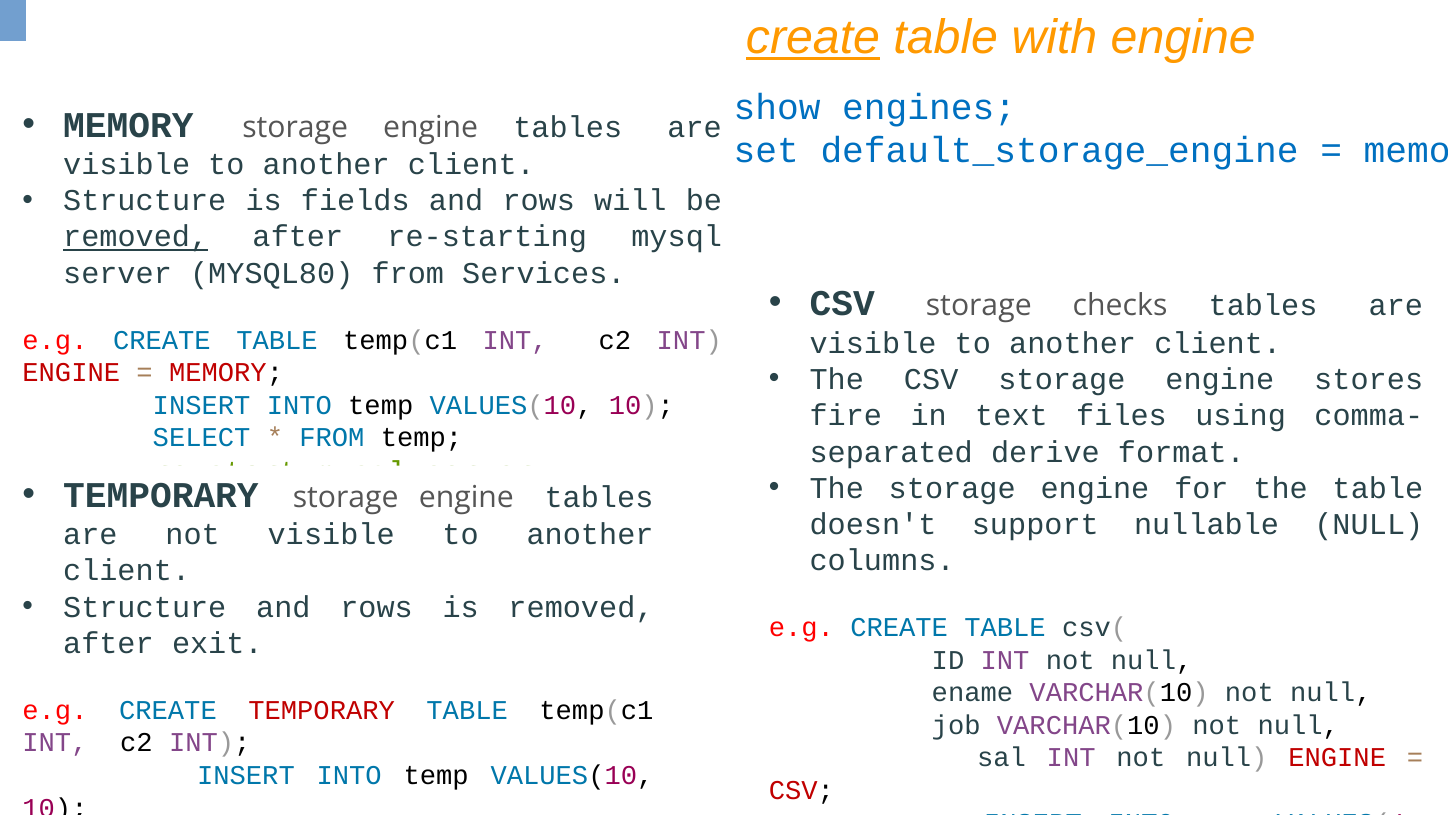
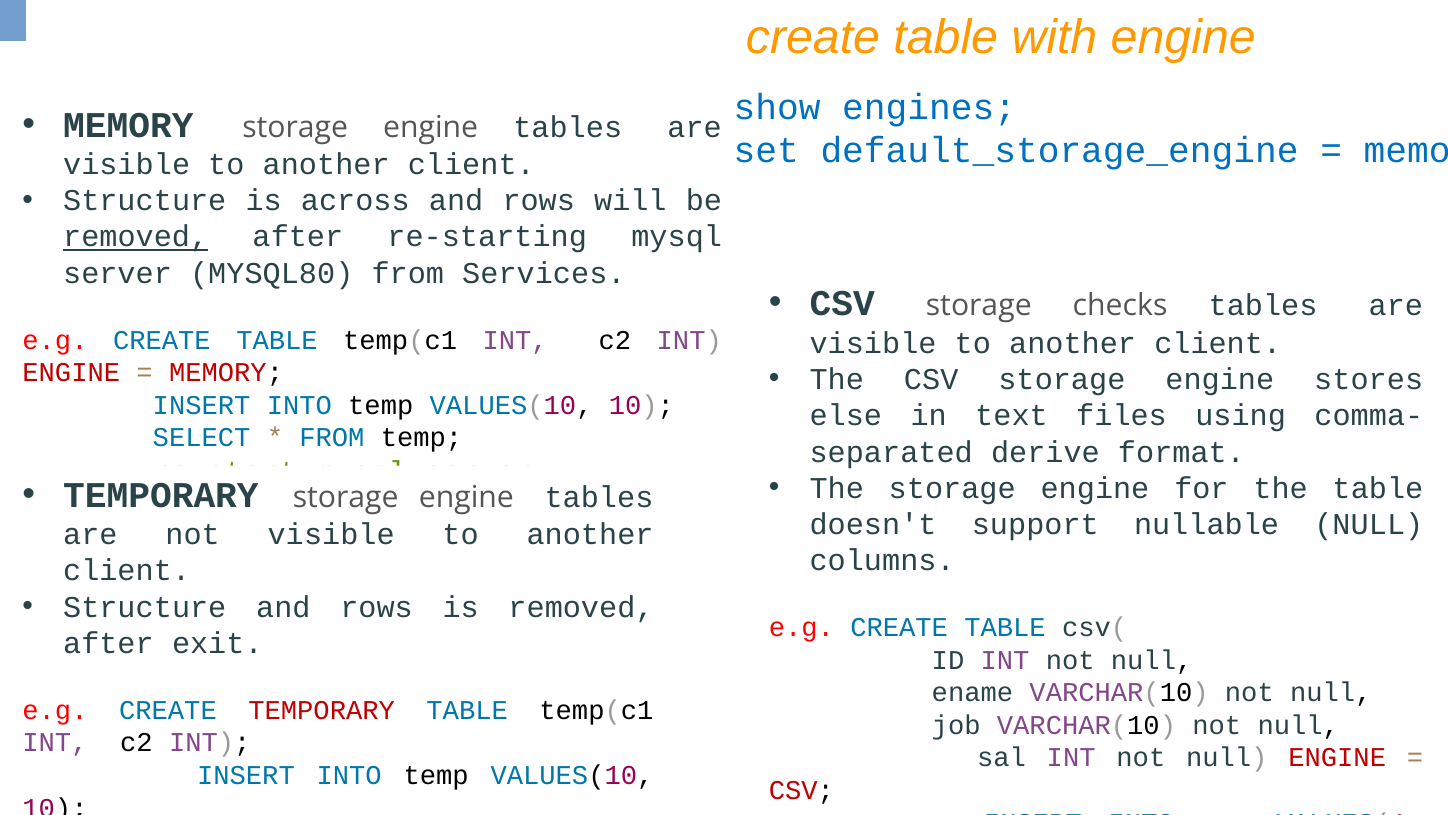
create at (813, 38) underline: present -> none
fields: fields -> across
fire: fire -> else
